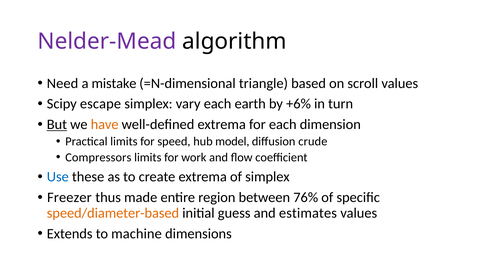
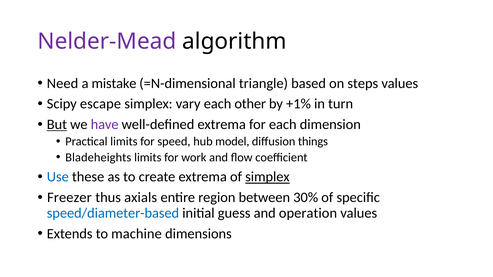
scroll: scroll -> steps
earth: earth -> other
+6%: +6% -> +1%
have colour: orange -> purple
crude: crude -> things
Compressors: Compressors -> Bladeheights
simplex at (267, 177) underline: none -> present
made: made -> axials
76%: 76% -> 30%
speed/diameter-based colour: orange -> blue
estimates: estimates -> operation
